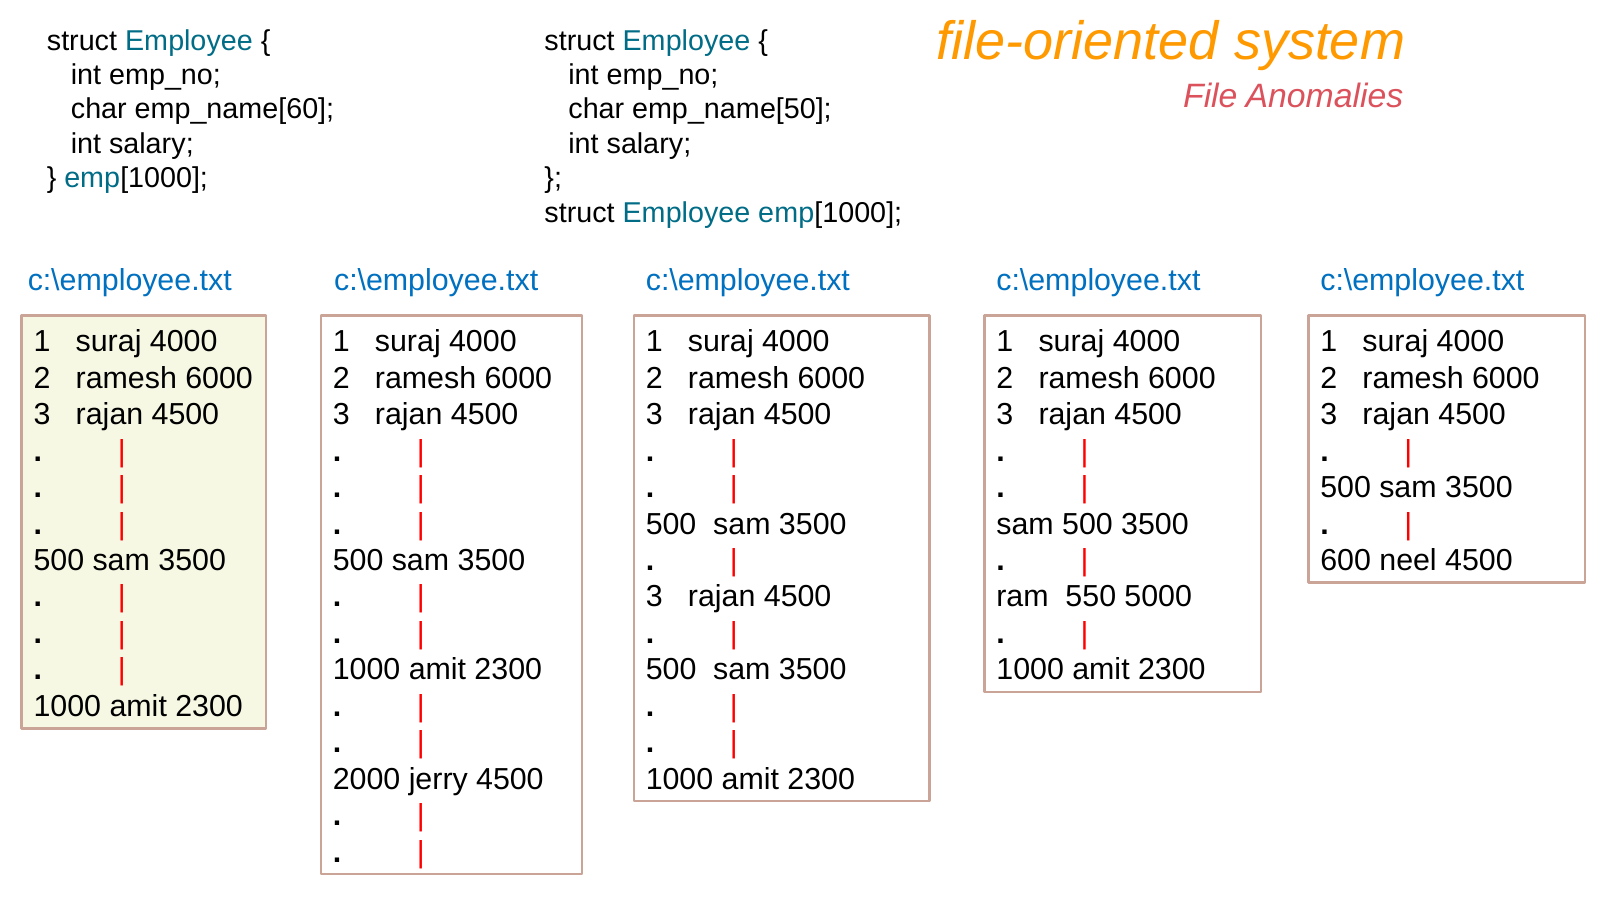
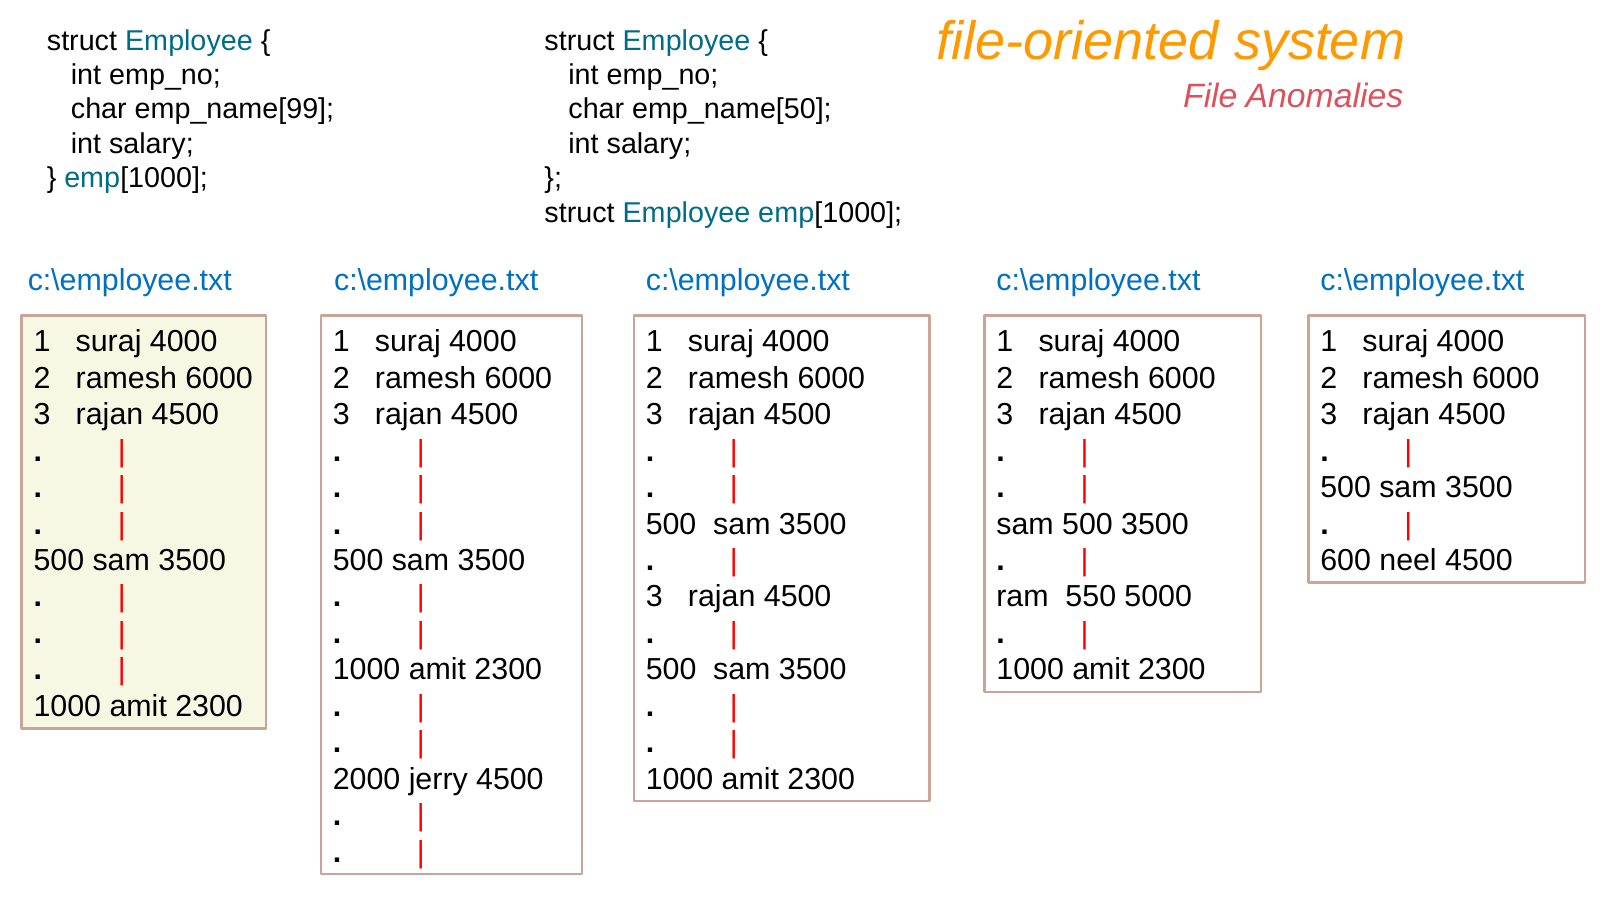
emp_name[60: emp_name[60 -> emp_name[99
